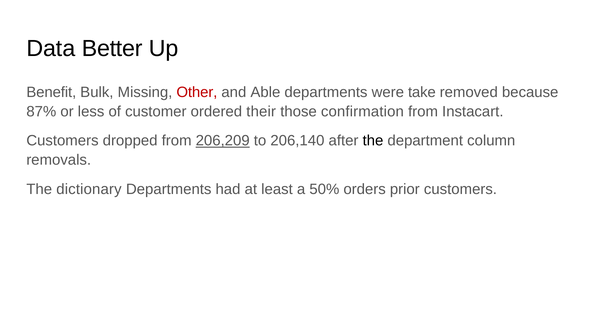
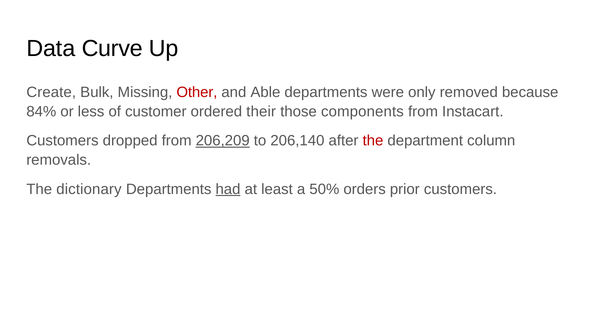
Better: Better -> Curve
Benefit: Benefit -> Create
take: take -> only
87%: 87% -> 84%
confirmation: confirmation -> components
the at (373, 141) colour: black -> red
had underline: none -> present
